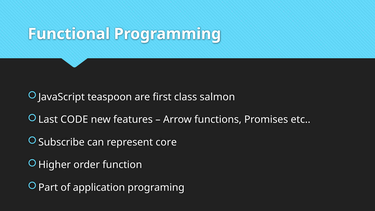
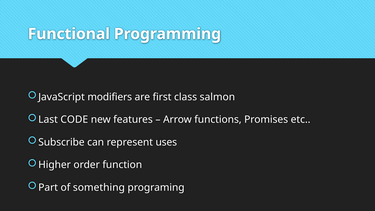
teaspoon: teaspoon -> modifiers
core: core -> uses
application: application -> something
